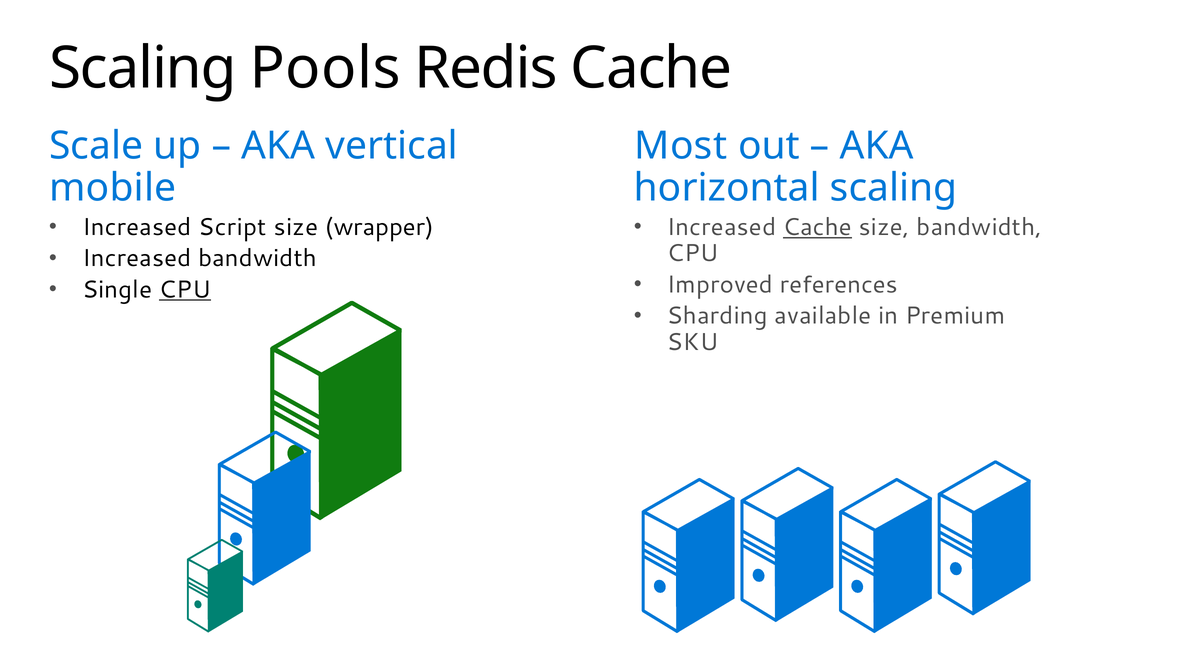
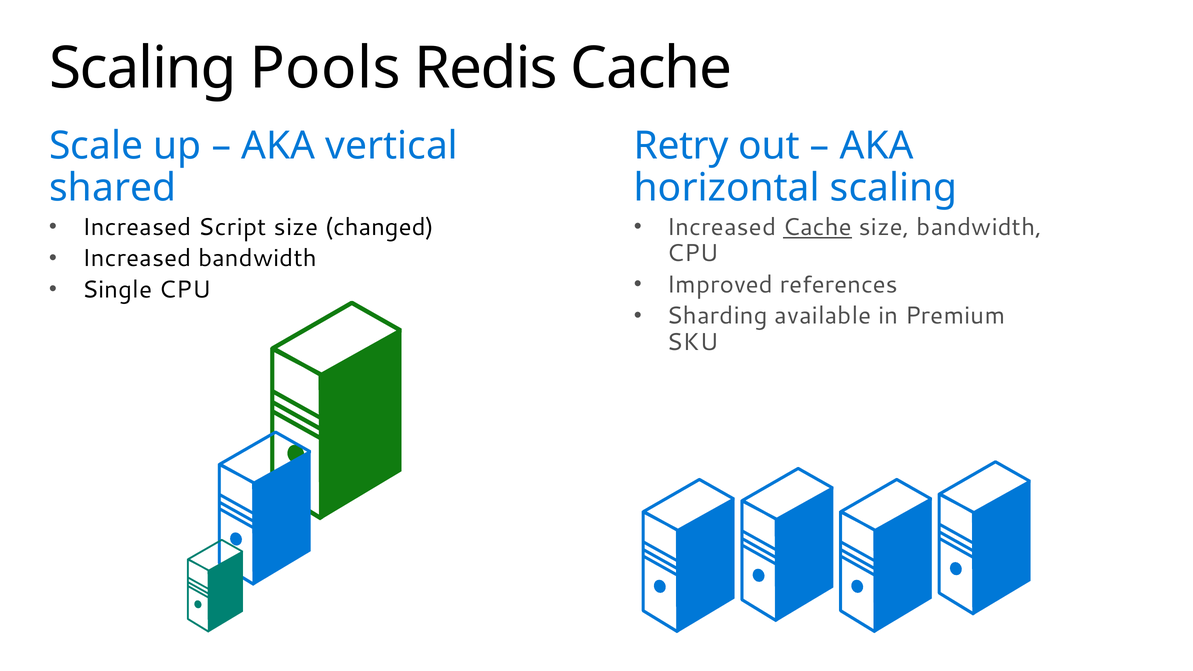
Most: Most -> Retry
mobile: mobile -> shared
wrapper: wrapper -> changed
CPU at (185, 290) underline: present -> none
